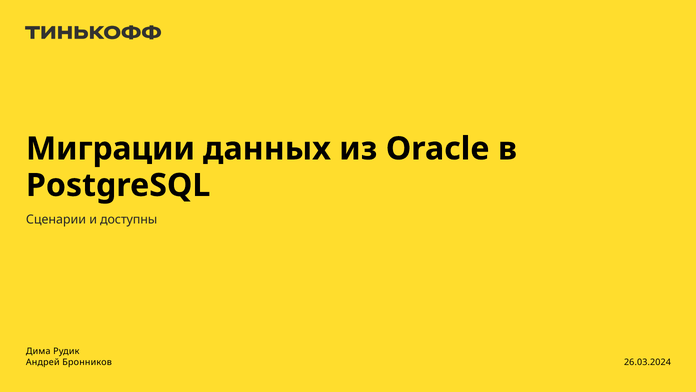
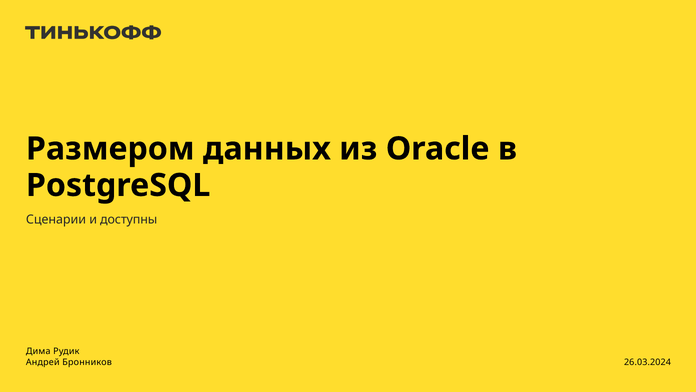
Миграции: Миграции -> Размером
